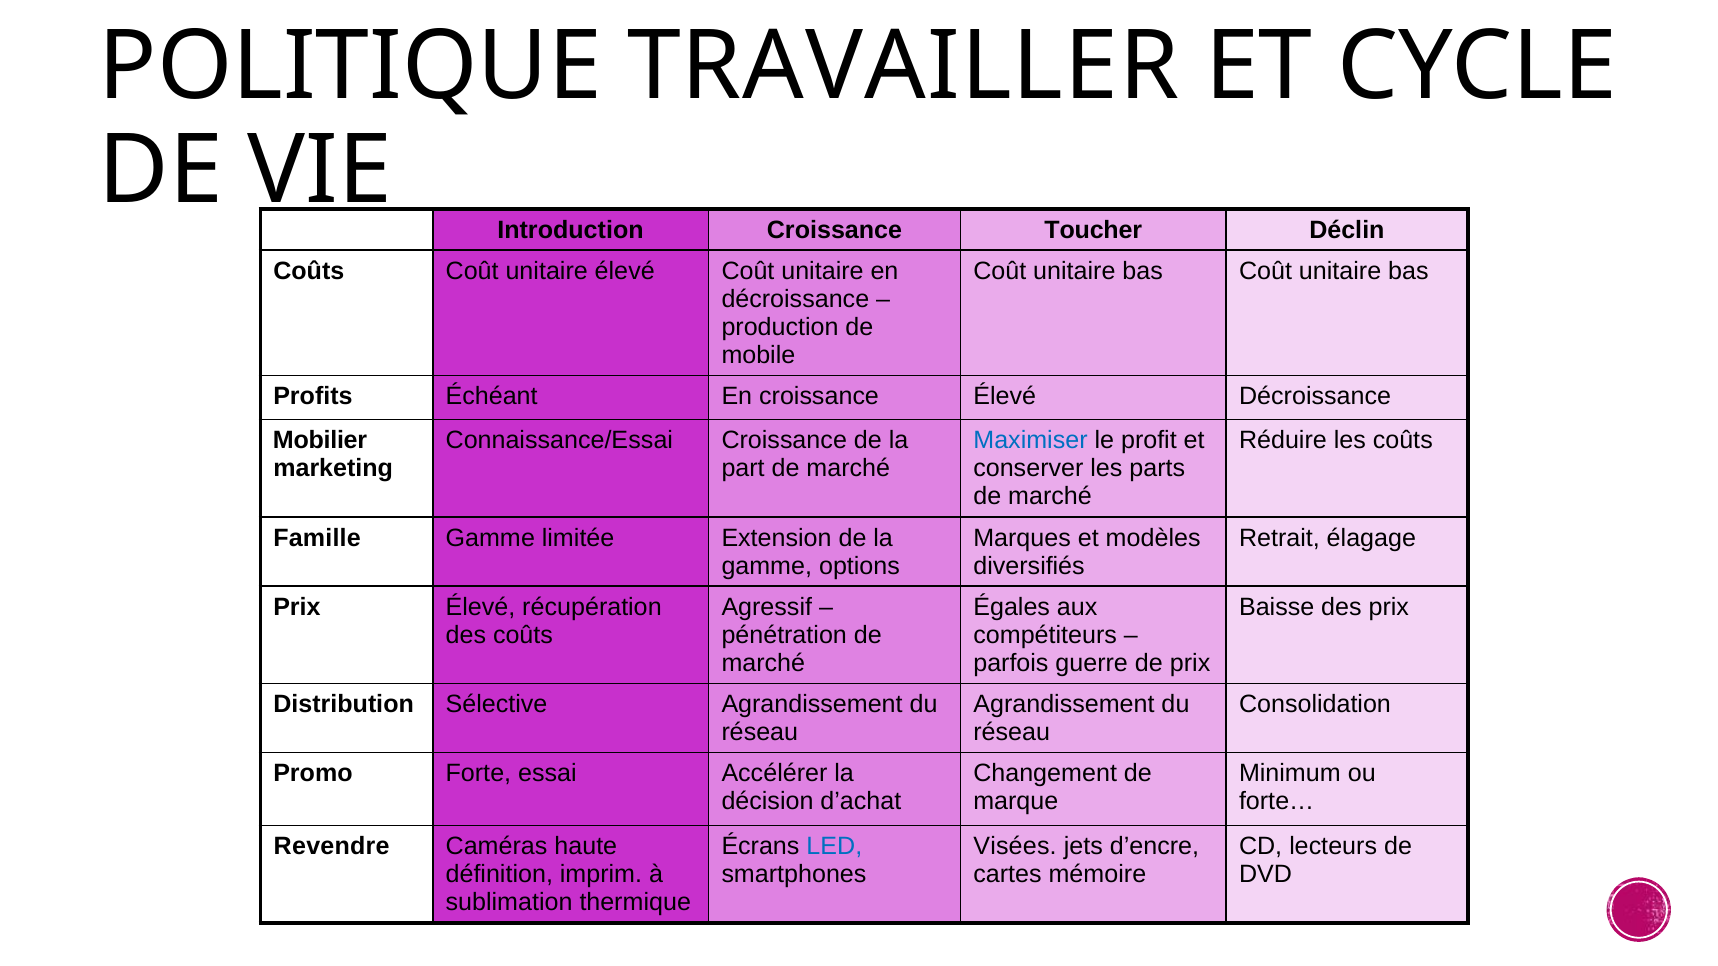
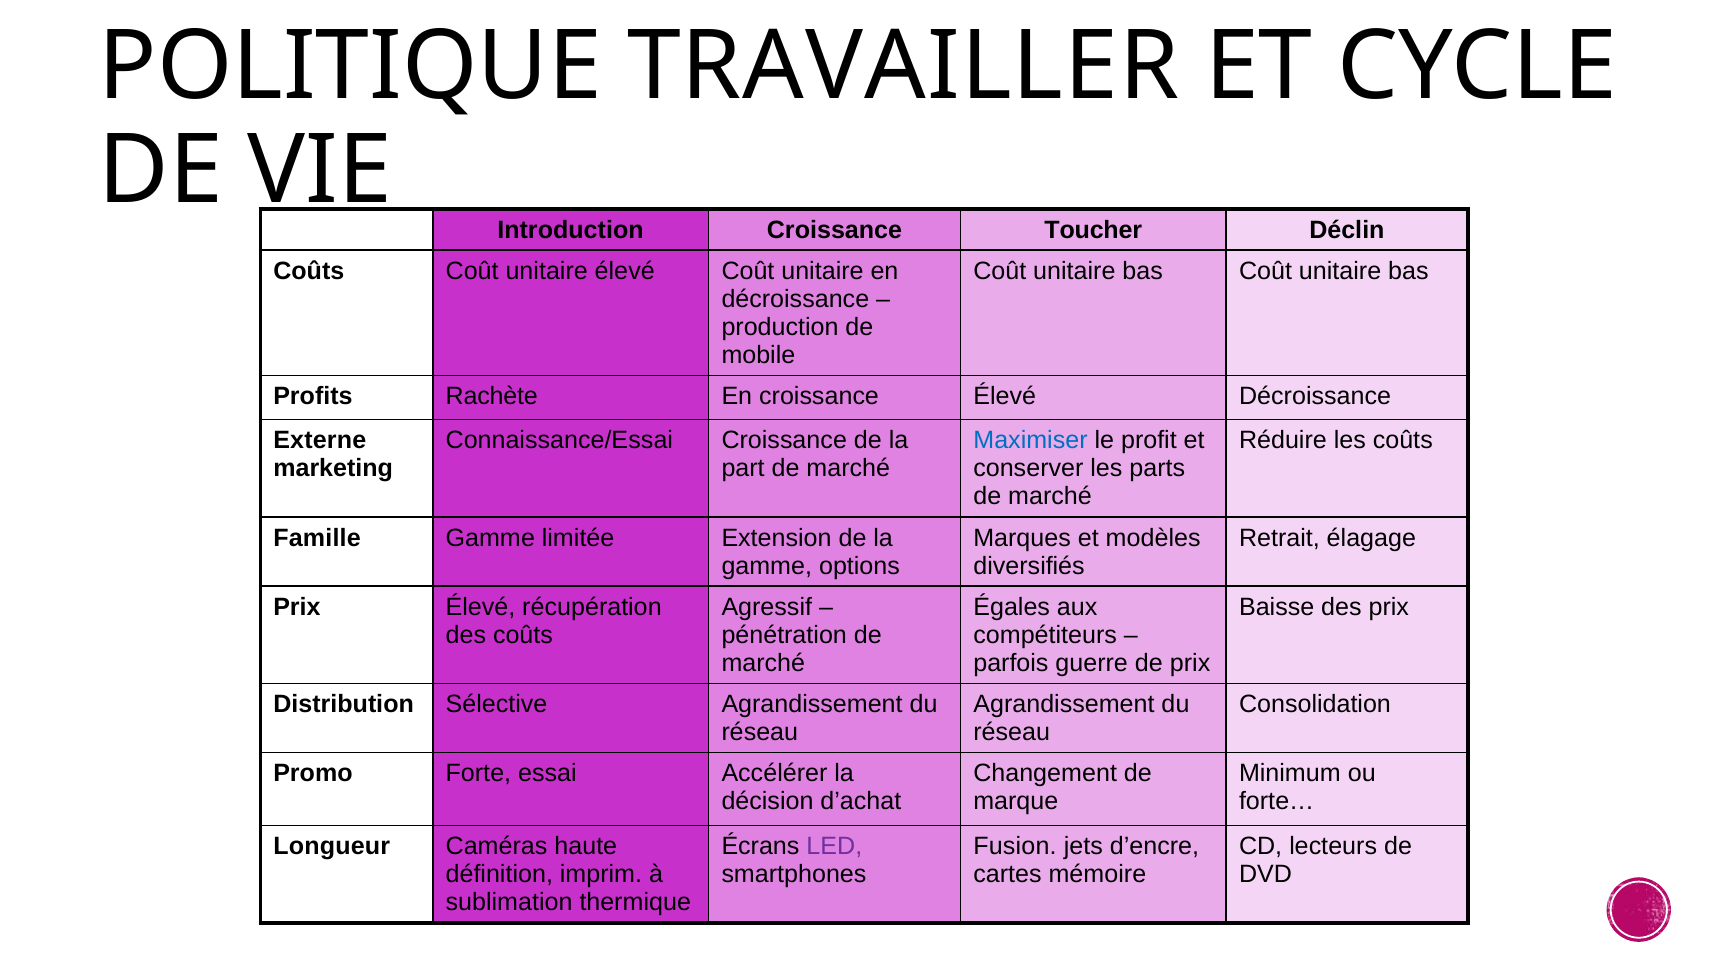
Échéant: Échéant -> Rachète
Mobilier: Mobilier -> Externe
Revendre: Revendre -> Longueur
LED colour: blue -> purple
Visées: Visées -> Fusion
